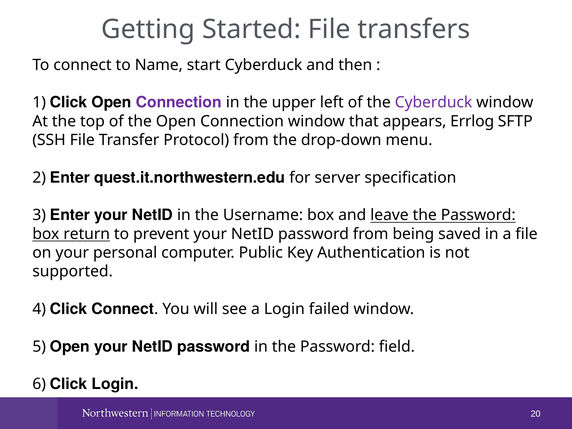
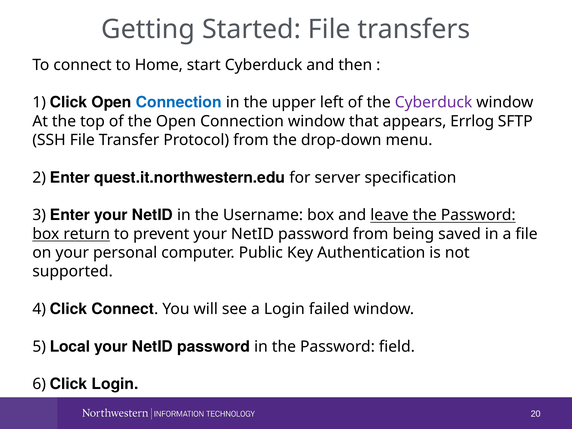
Name: Name -> Home
Connection at (179, 102) colour: purple -> blue
5 Open: Open -> Local
